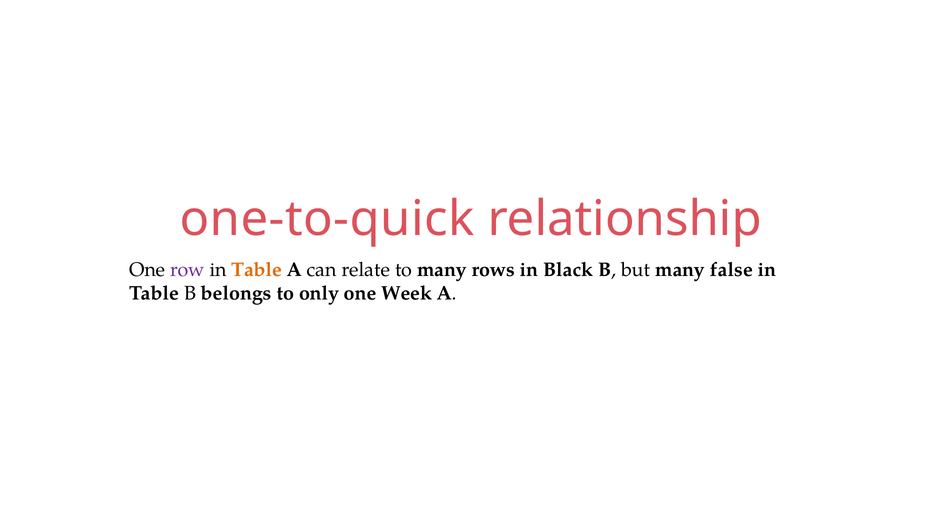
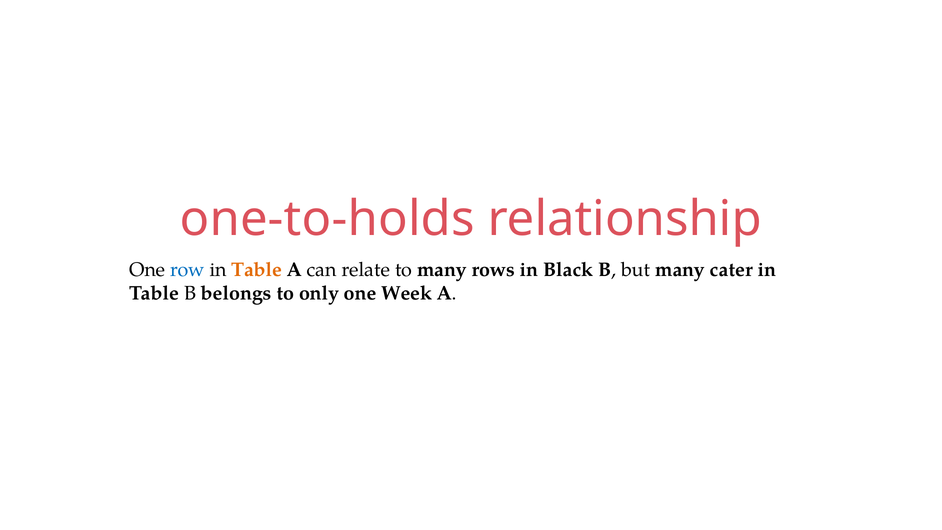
one-to-quick: one-to-quick -> one-to-holds
row colour: purple -> blue
false: false -> cater
